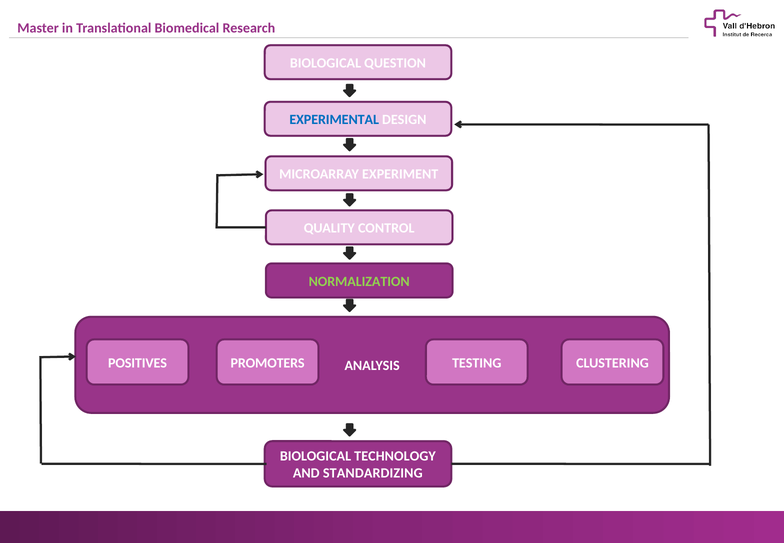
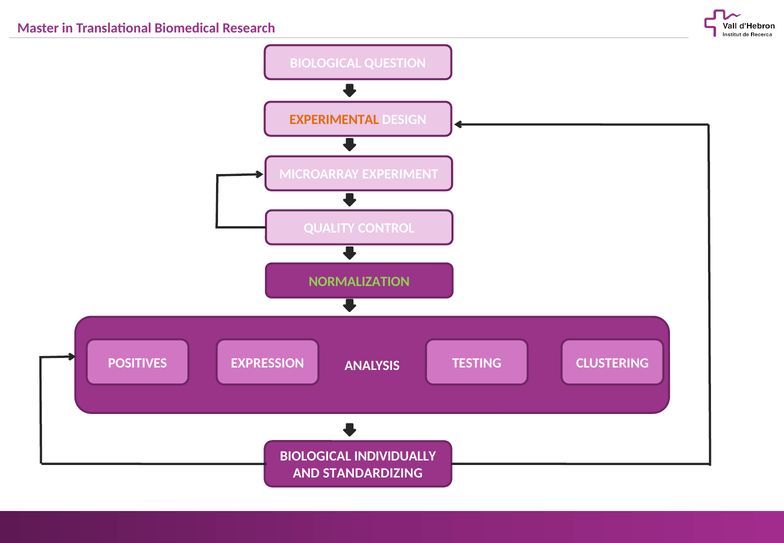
EXPERIMENTAL colour: blue -> orange
PROMOTERS: PROMOTERS -> EXPRESSION
TECHNOLOGY: TECHNOLOGY -> INDIVIDUALLY
